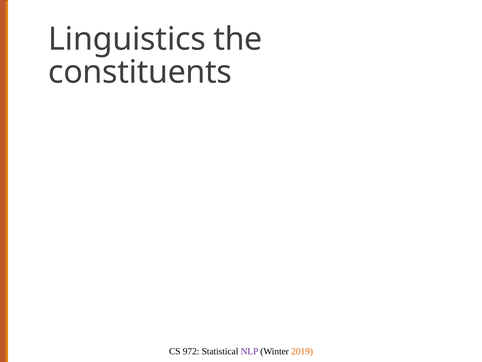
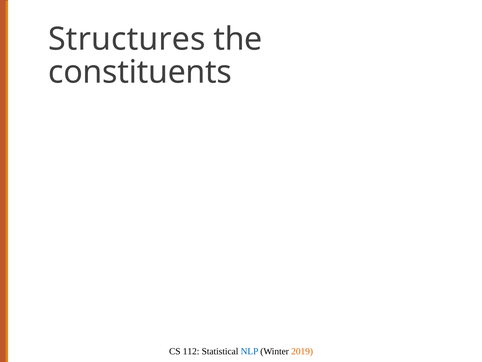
Linguistics: Linguistics -> Structures
972: 972 -> 112
NLP colour: purple -> blue
